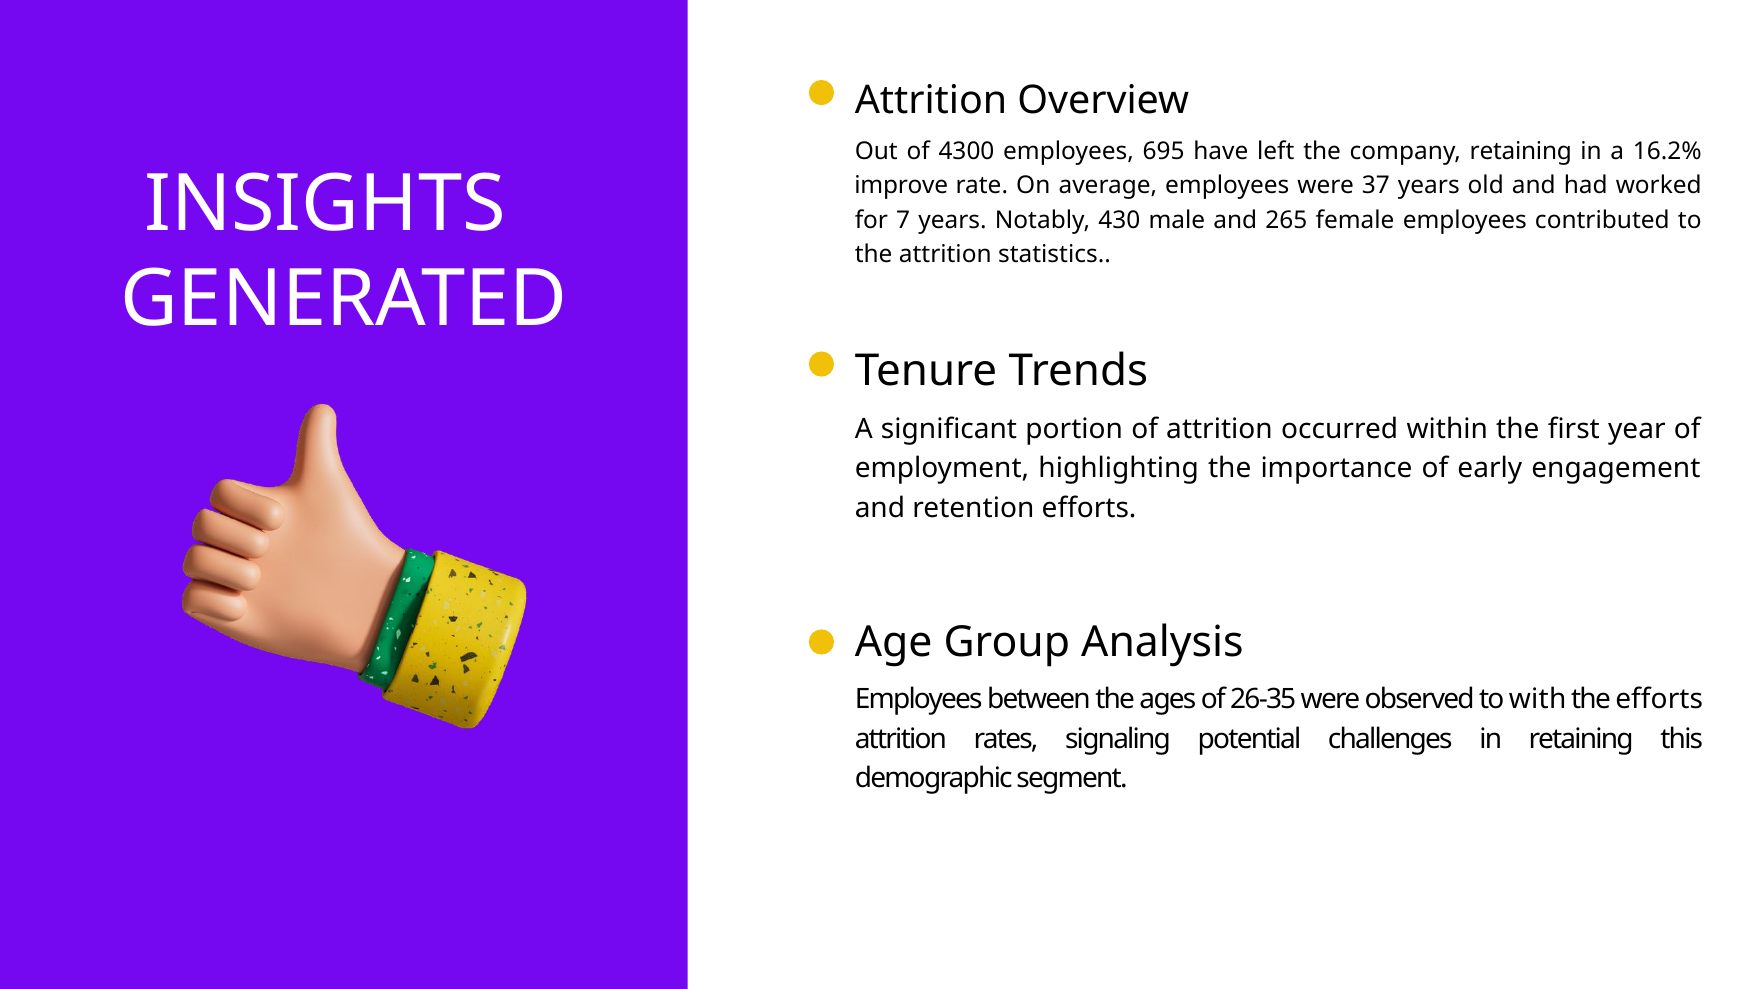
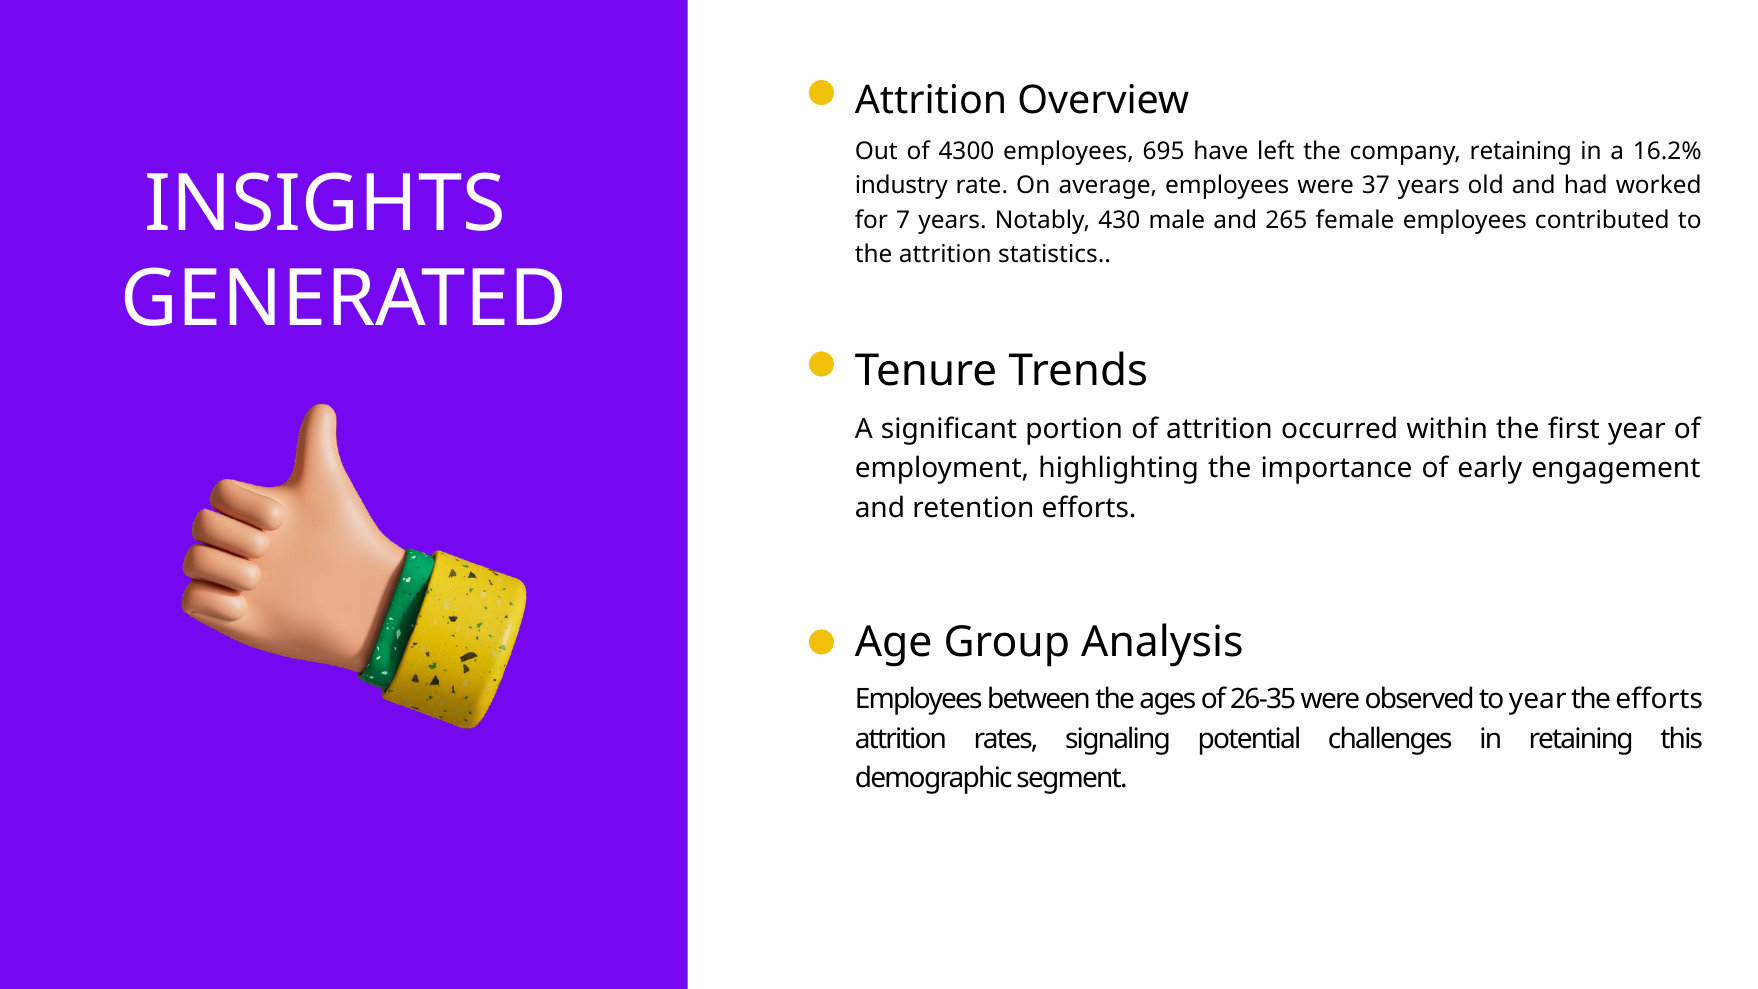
improve: improve -> industry
to with: with -> year
